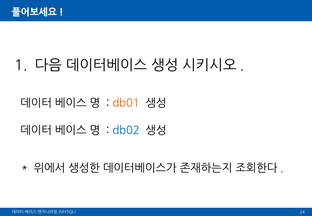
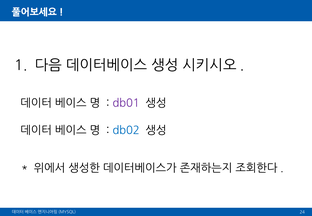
db01 colour: orange -> purple
